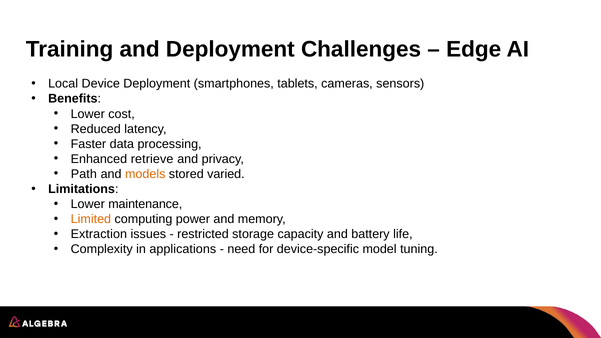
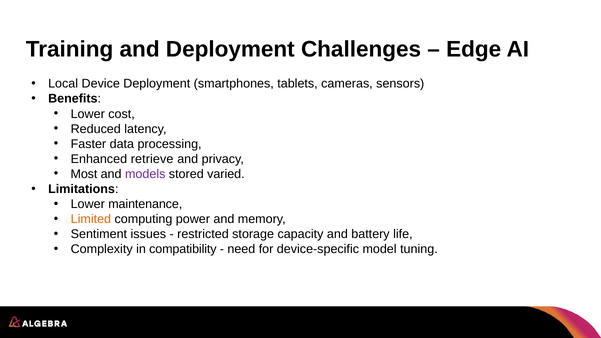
Path: Path -> Most
models colour: orange -> purple
Extraction: Extraction -> Sentiment
applications: applications -> compatibility
